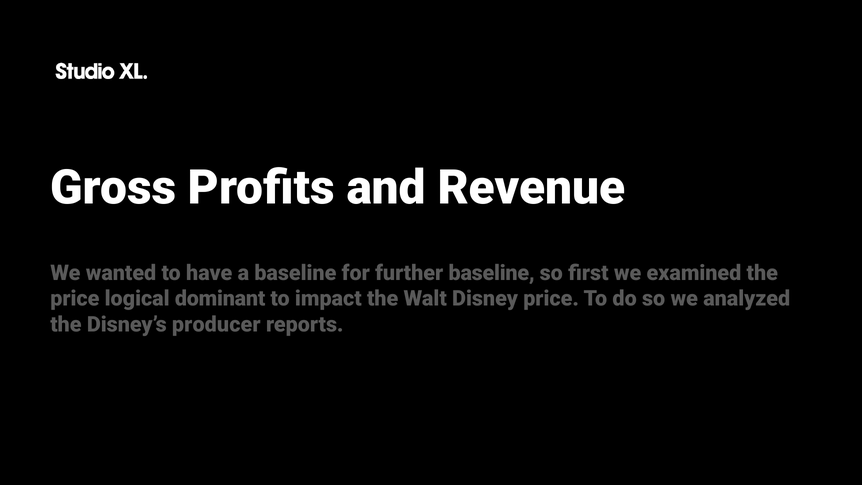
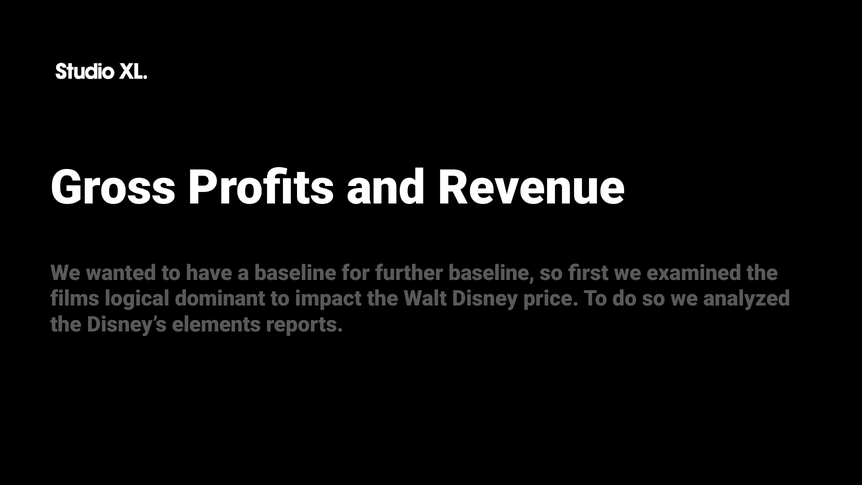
price at (75, 299): price -> films
producer: producer -> elements
